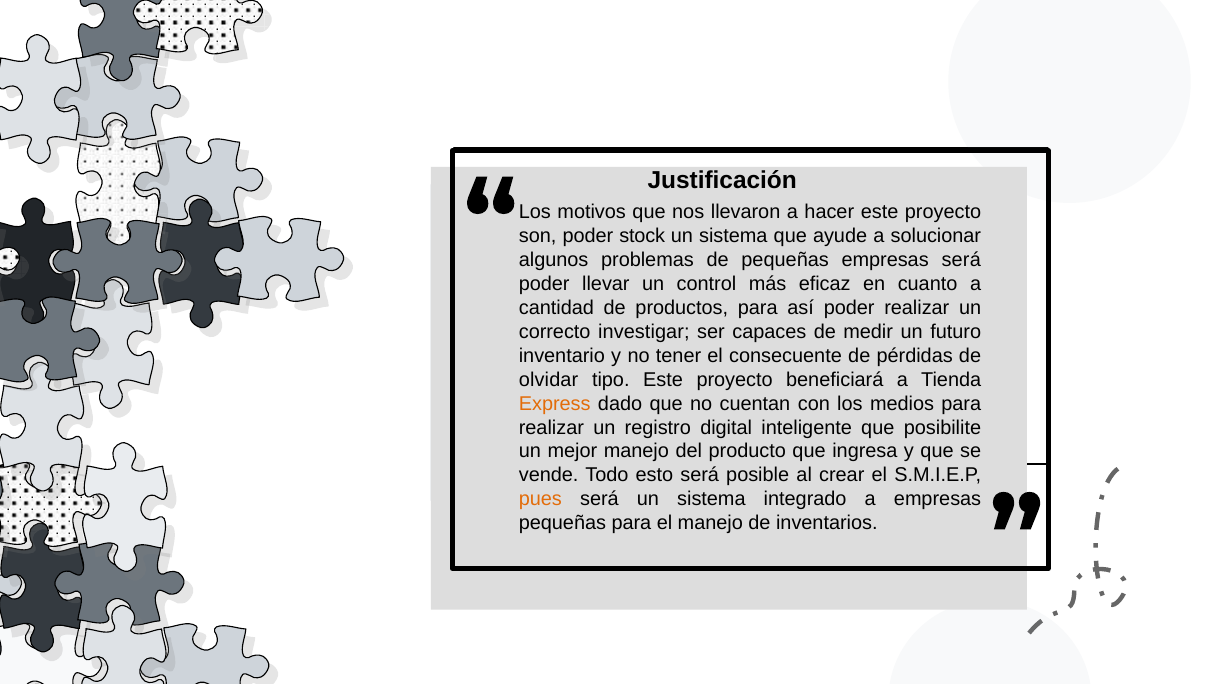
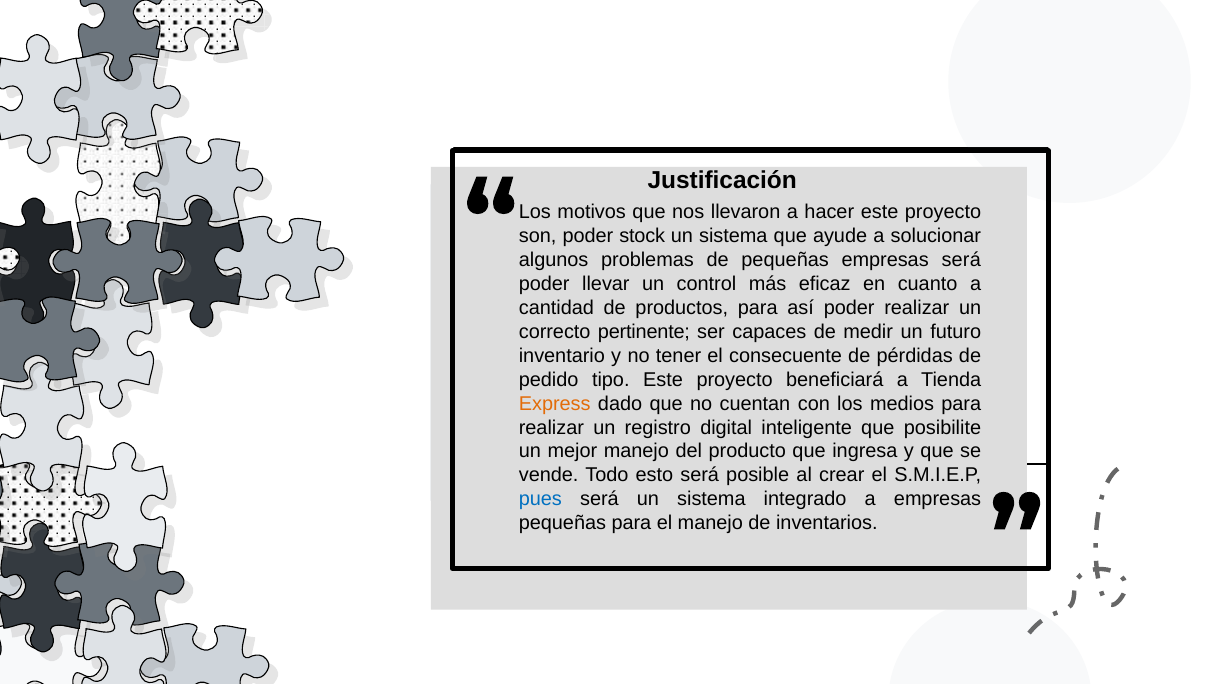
investigar: investigar -> pertinente
olvidar: olvidar -> pedido
pues colour: orange -> blue
